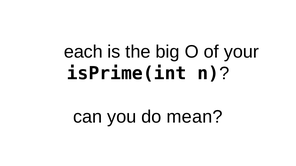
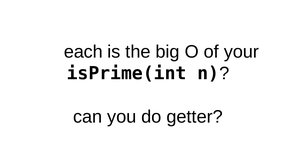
mean: mean -> getter
